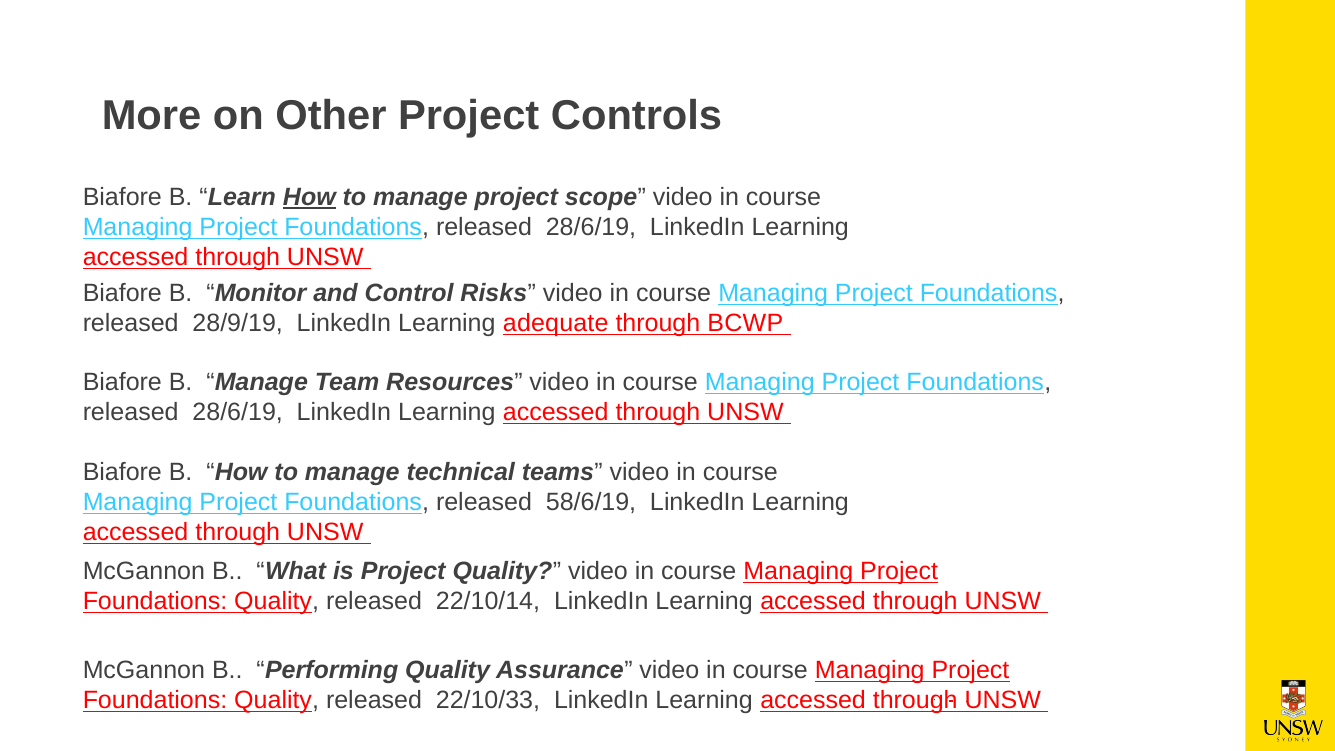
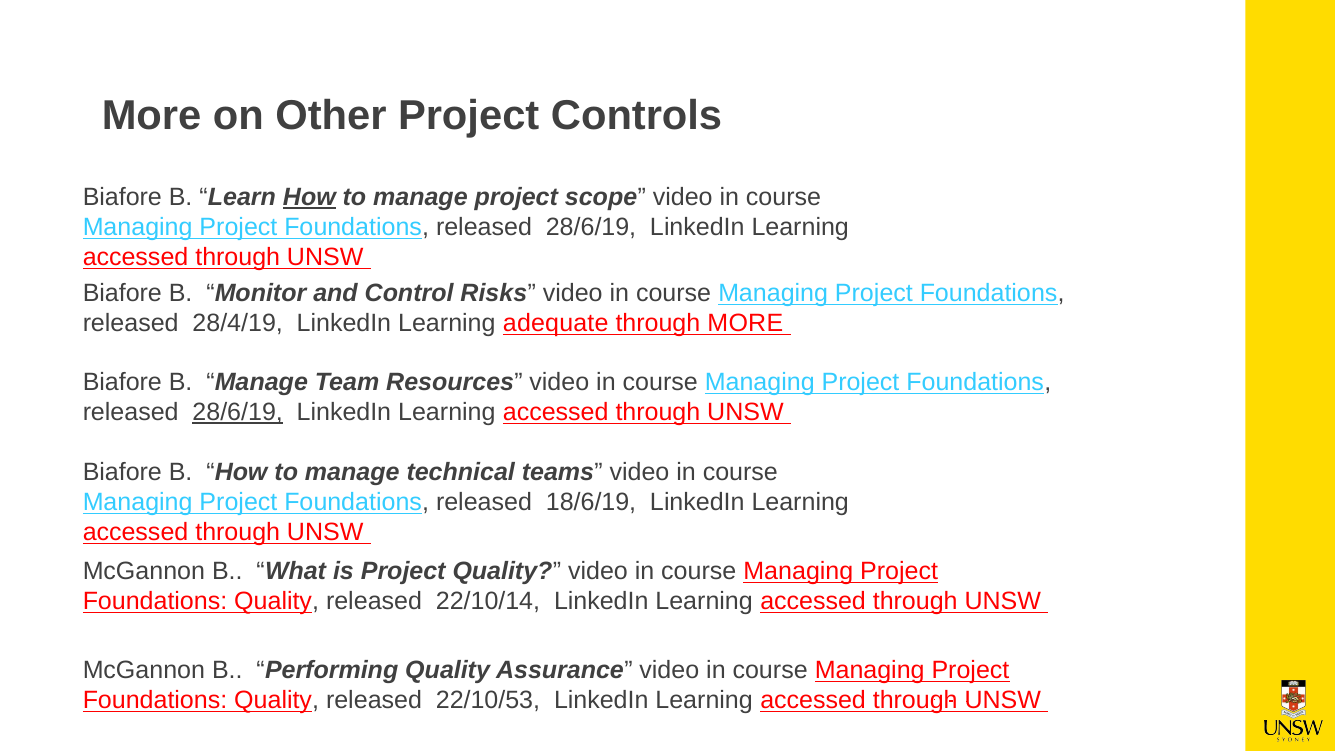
28/9/19: 28/9/19 -> 28/4/19
through BCWP: BCWP -> MORE
28/6/19 at (238, 412) underline: none -> present
58/6/19: 58/6/19 -> 18/6/19
22/10/33: 22/10/33 -> 22/10/53
